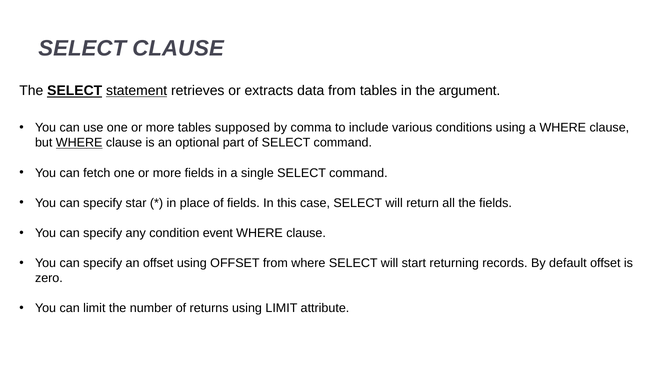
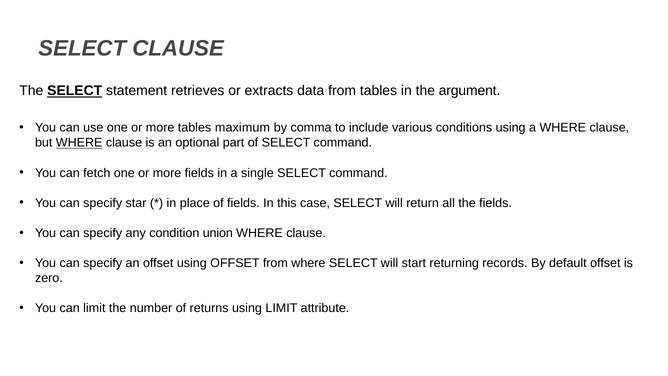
statement underline: present -> none
supposed: supposed -> maximum
event: event -> union
